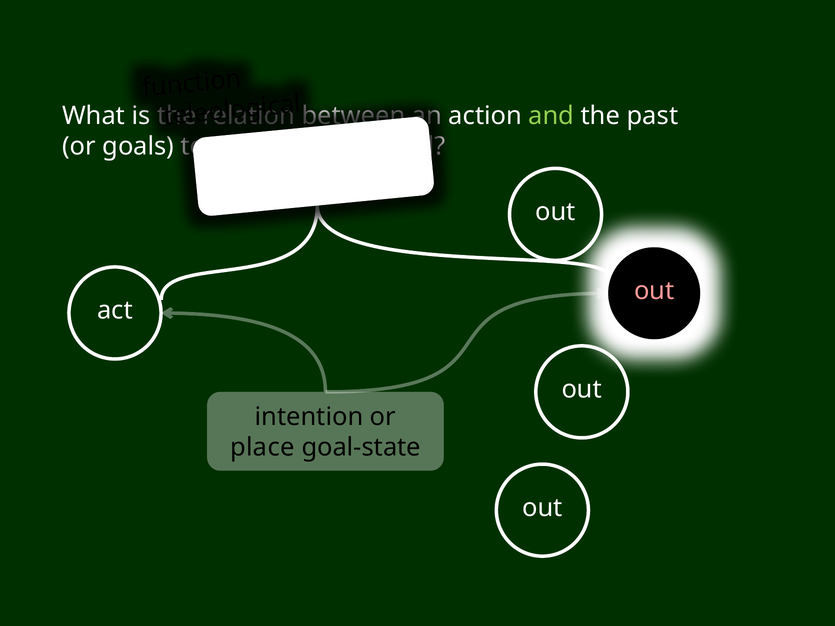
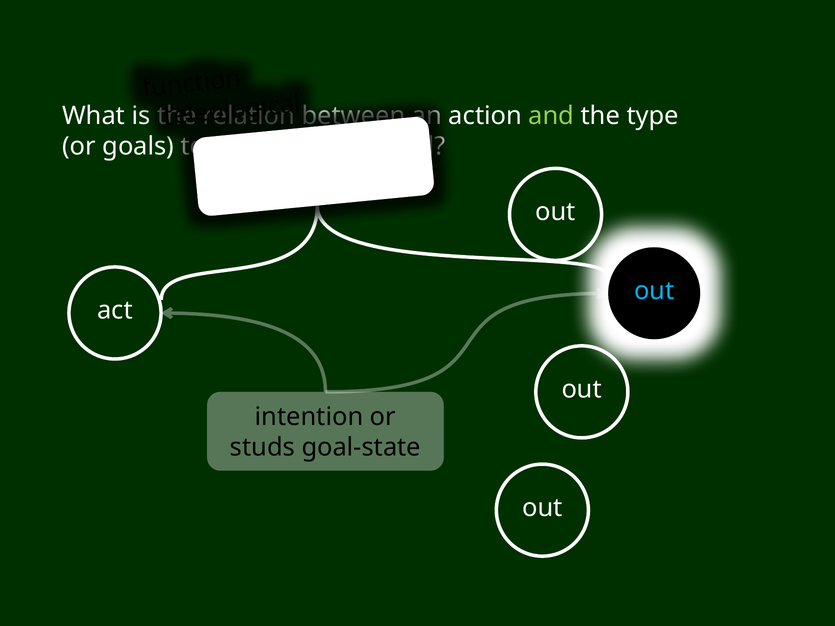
past: past -> type
out at (654, 291) colour: pink -> light blue
place: place -> studs
